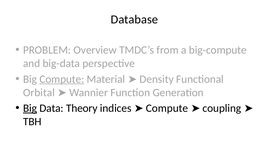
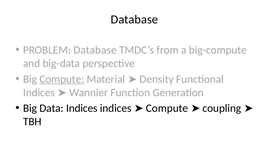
PROBLEM Overview: Overview -> Database
Orbital at (39, 93): Orbital -> Indices
Big at (30, 108) underline: present -> none
Data Theory: Theory -> Indices
